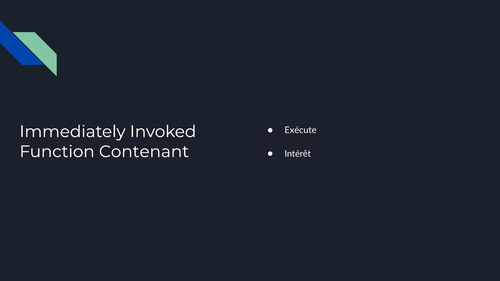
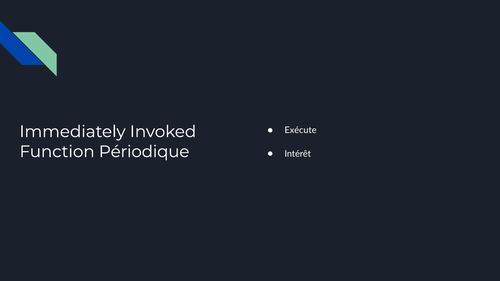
Contenant: Contenant -> Périodique
